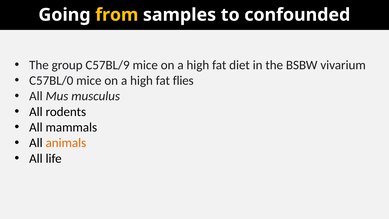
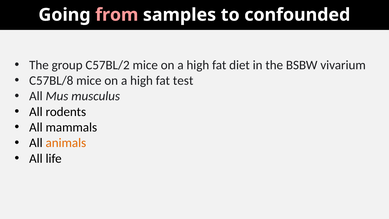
from colour: yellow -> pink
C57BL/9: C57BL/9 -> C57BL/2
C57BL/0: C57BL/0 -> C57BL/8
flies: flies -> test
